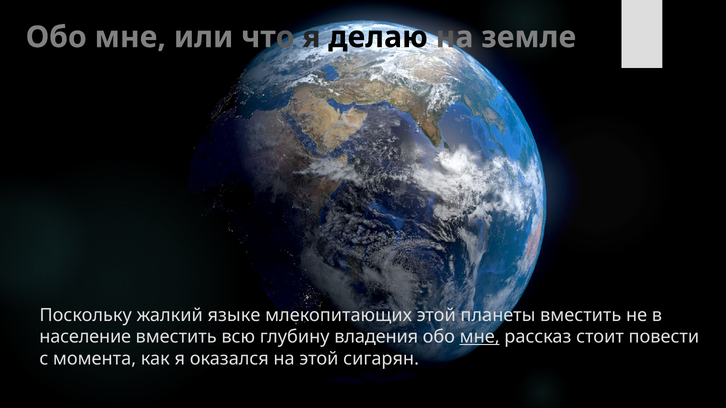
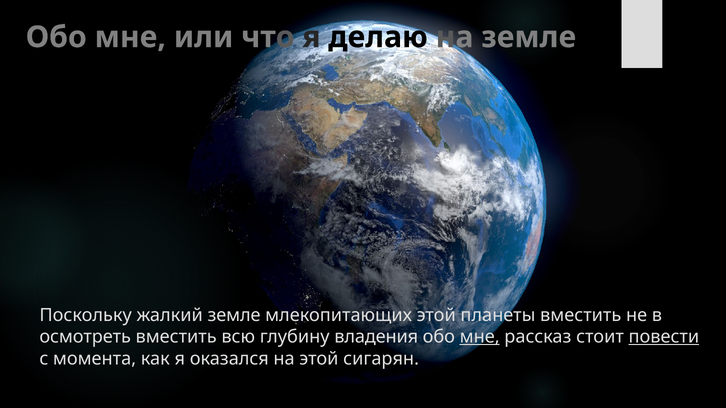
жалкий языке: языке -> земле
население: население -> осмотреть
повести underline: none -> present
